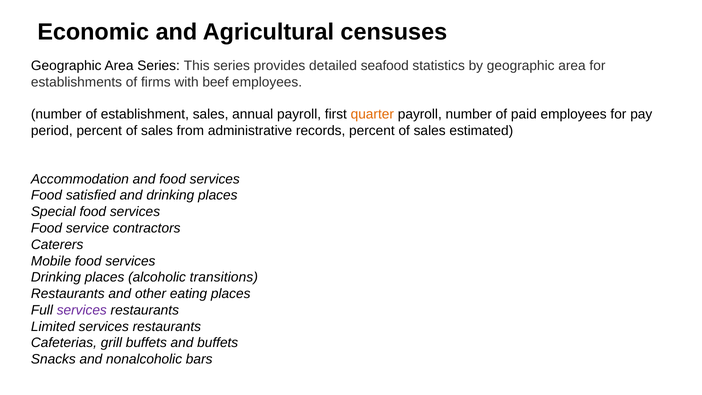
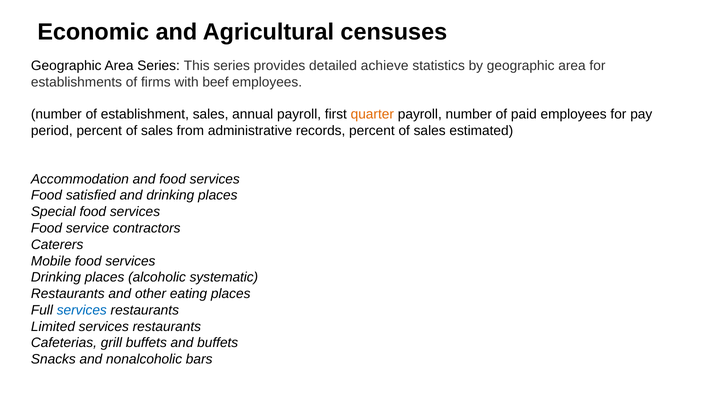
seafood: seafood -> achieve
transitions: transitions -> systematic
services at (82, 310) colour: purple -> blue
